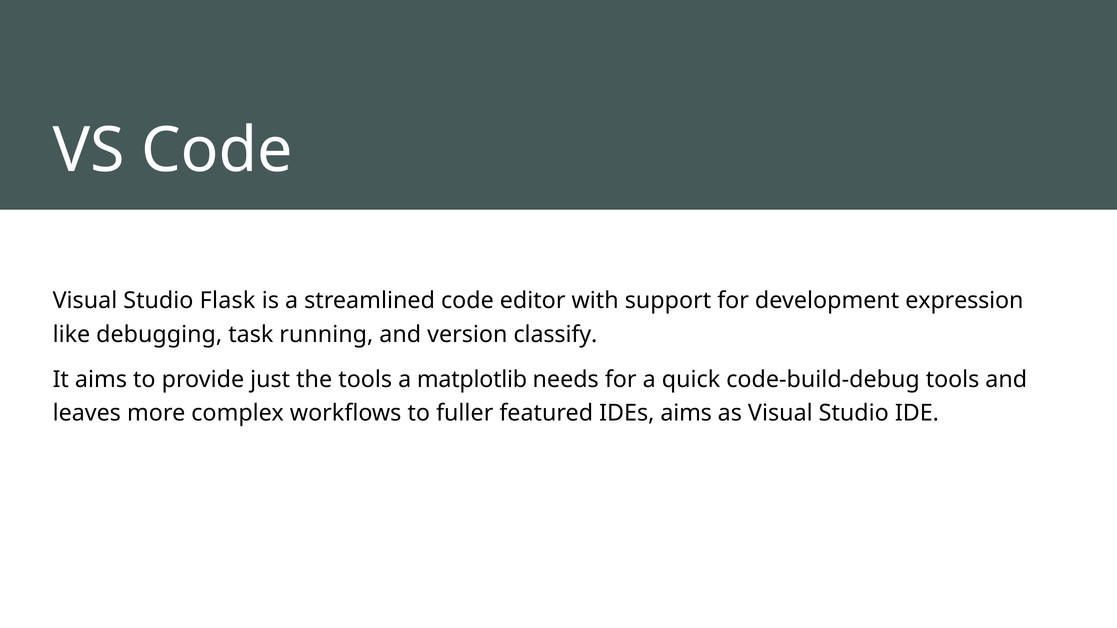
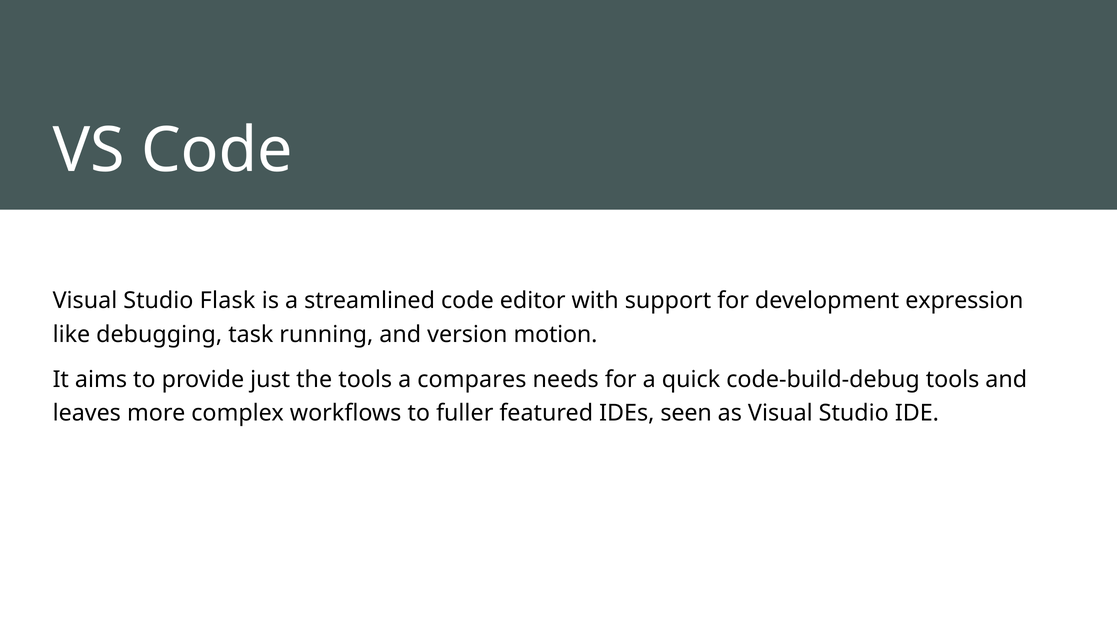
classify: classify -> motion
matplotlib: matplotlib -> compares
IDEs aims: aims -> seen
